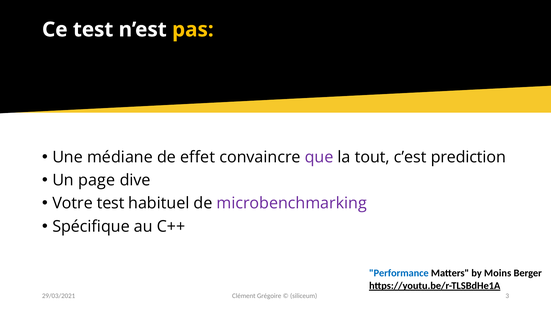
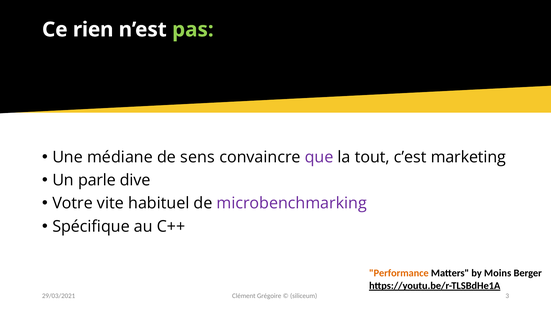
Ce test: test -> rien
pas colour: yellow -> light green
effet: effet -> sens
prediction: prediction -> marketing
page: page -> parle
Votre test: test -> vite
Performance colour: blue -> orange
